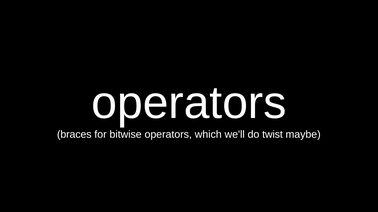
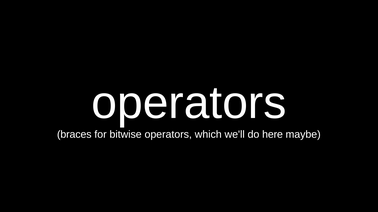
twist: twist -> here
